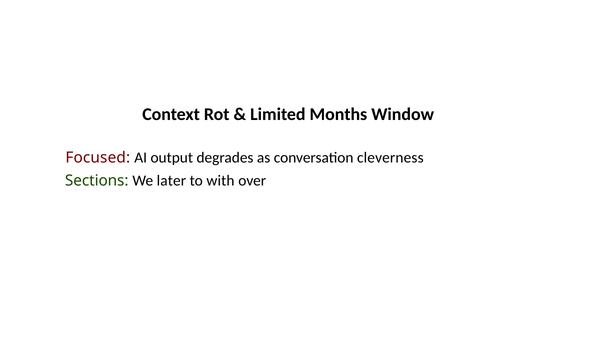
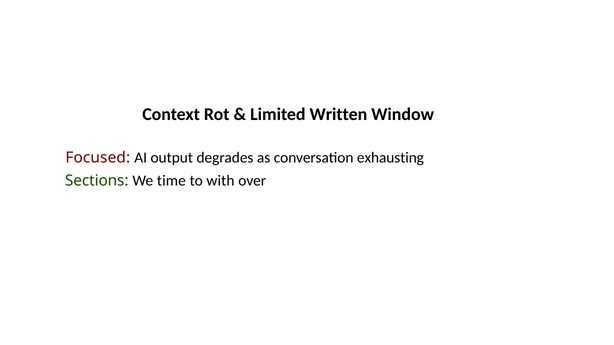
Months: Months -> Written
cleverness: cleverness -> exhausting
later: later -> time
